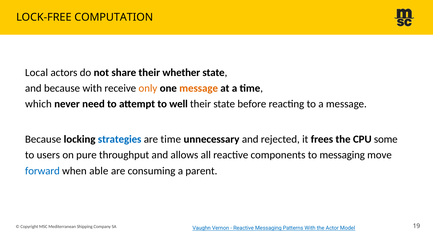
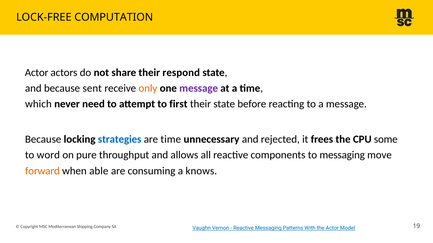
Local at (37, 73): Local -> Actor
whether: whether -> respond
because with: with -> sent
message at (199, 89) colour: orange -> purple
well: well -> first
users: users -> word
forward colour: blue -> orange
parent: parent -> knows
